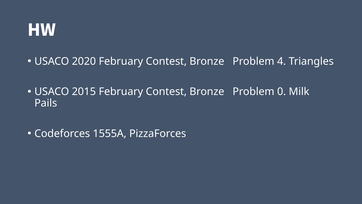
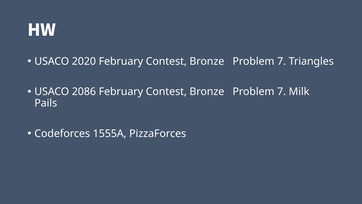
4 at (282, 61): 4 -> 7
2015: 2015 -> 2086
0 at (282, 92): 0 -> 7
